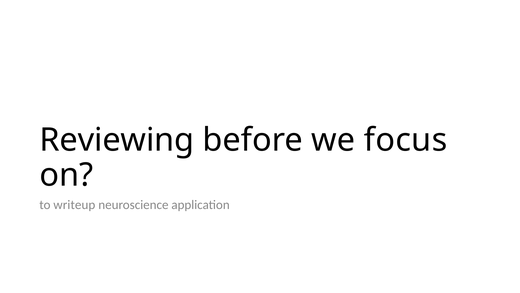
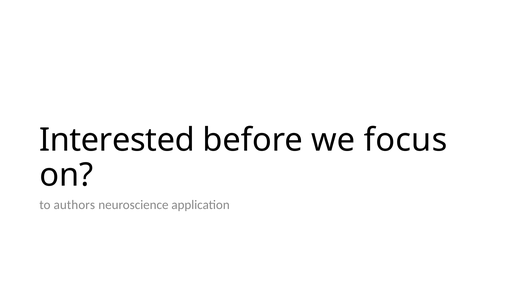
Reviewing: Reviewing -> Interested
writeup: writeup -> authors
